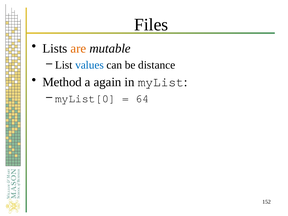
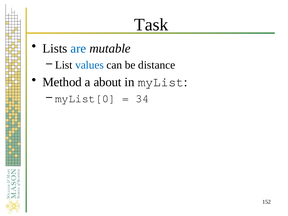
Files: Files -> Task
are colour: orange -> blue
again: again -> about
64: 64 -> 34
